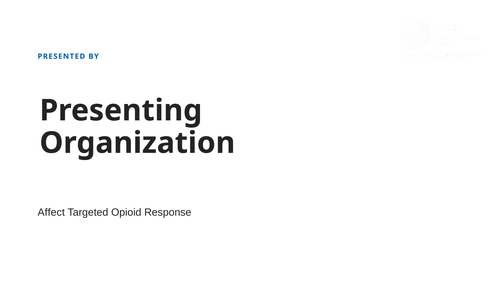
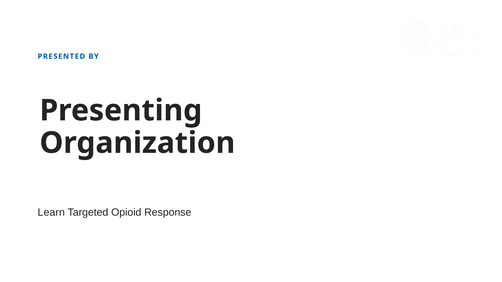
Affect: Affect -> Learn
